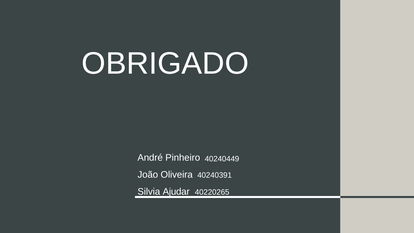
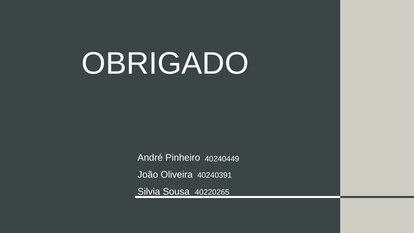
Ajudar: Ajudar -> Sousa
